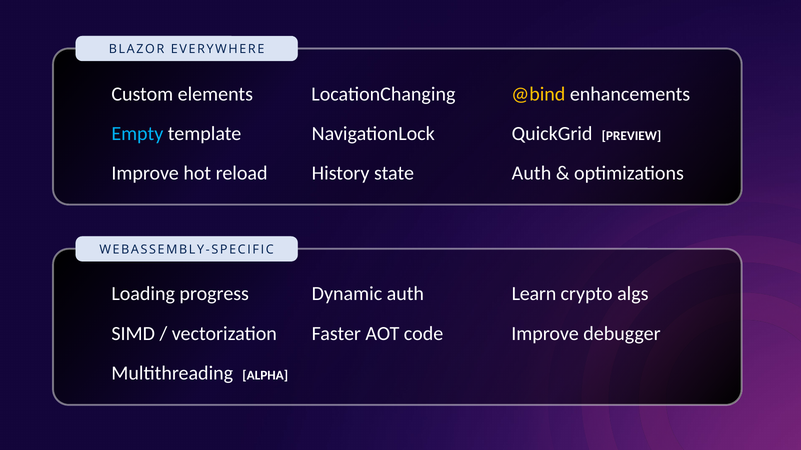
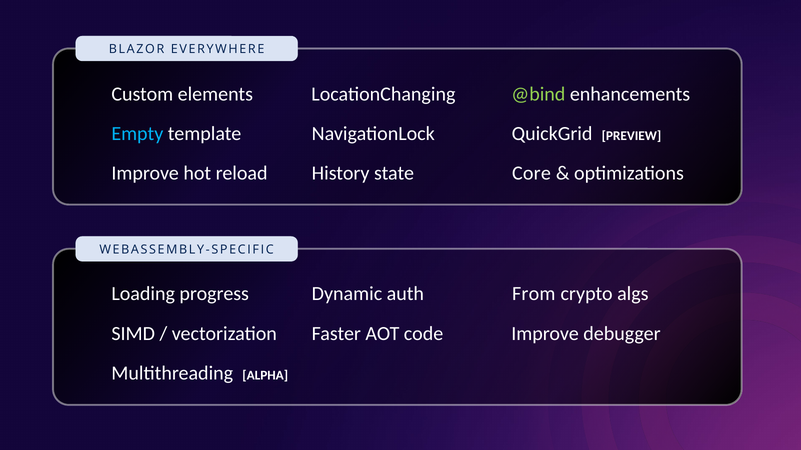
@bind colour: yellow -> light green
reload Auth: Auth -> Core
Learn: Learn -> From
